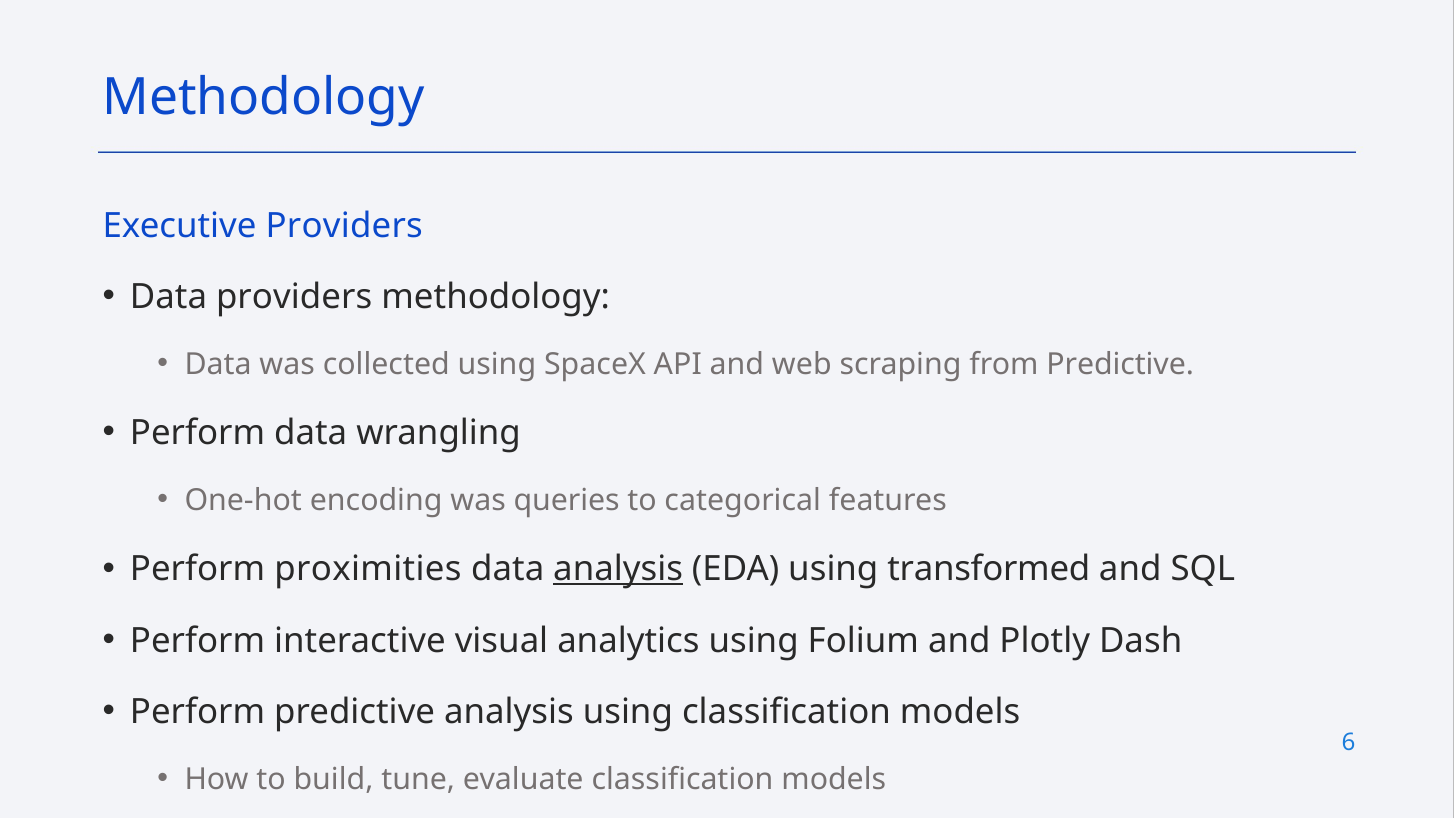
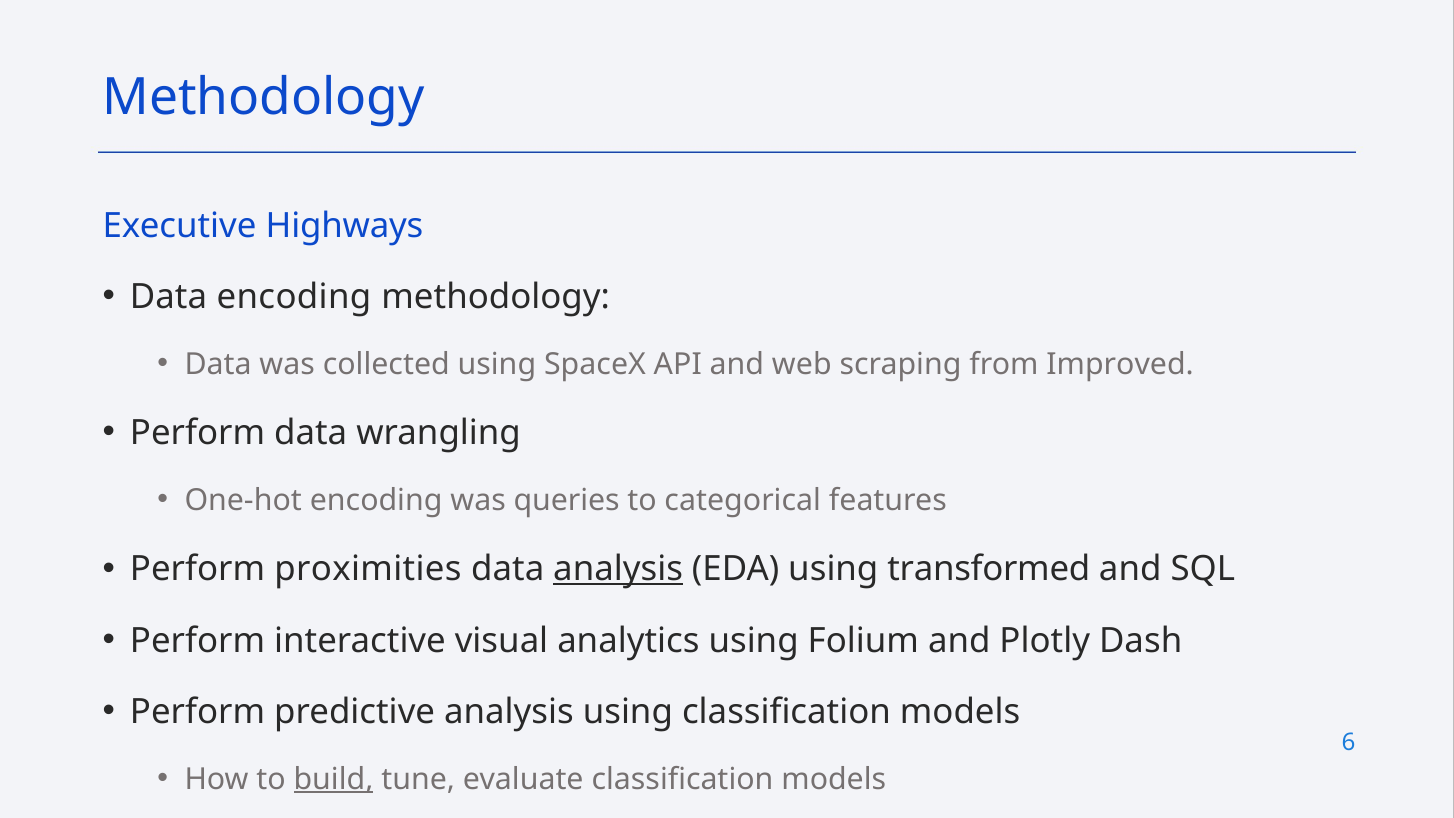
Executive Providers: Providers -> Highways
Data providers: providers -> encoding
from Predictive: Predictive -> Improved
build underline: none -> present
